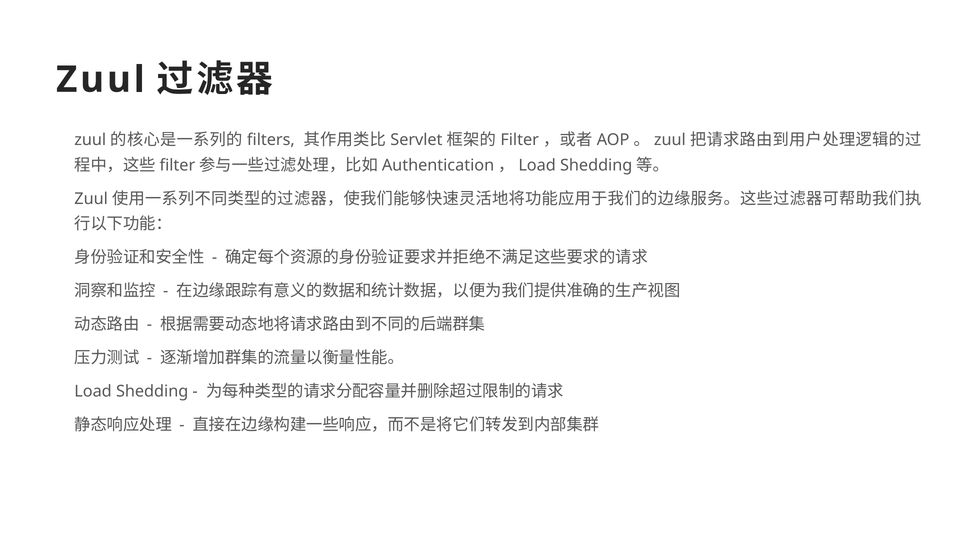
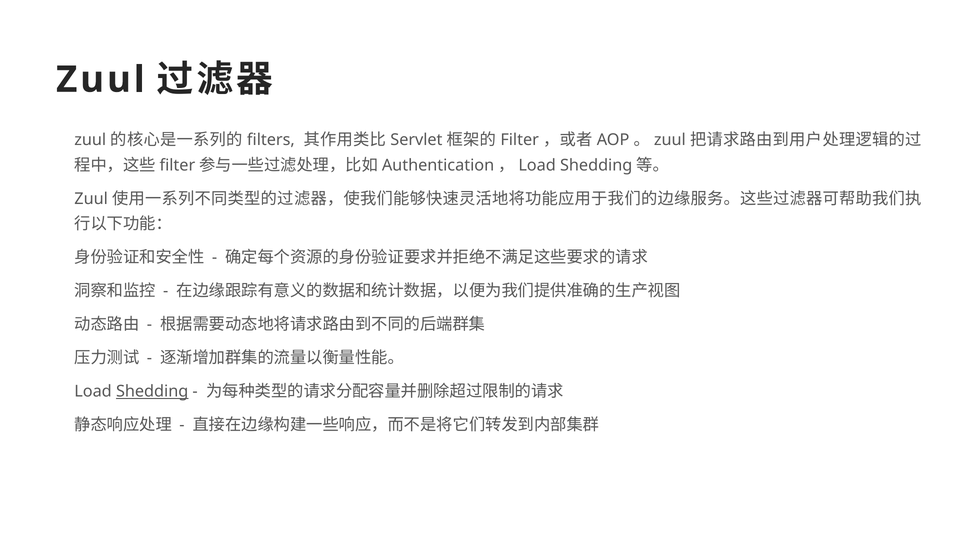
Shedding underline: none -> present
